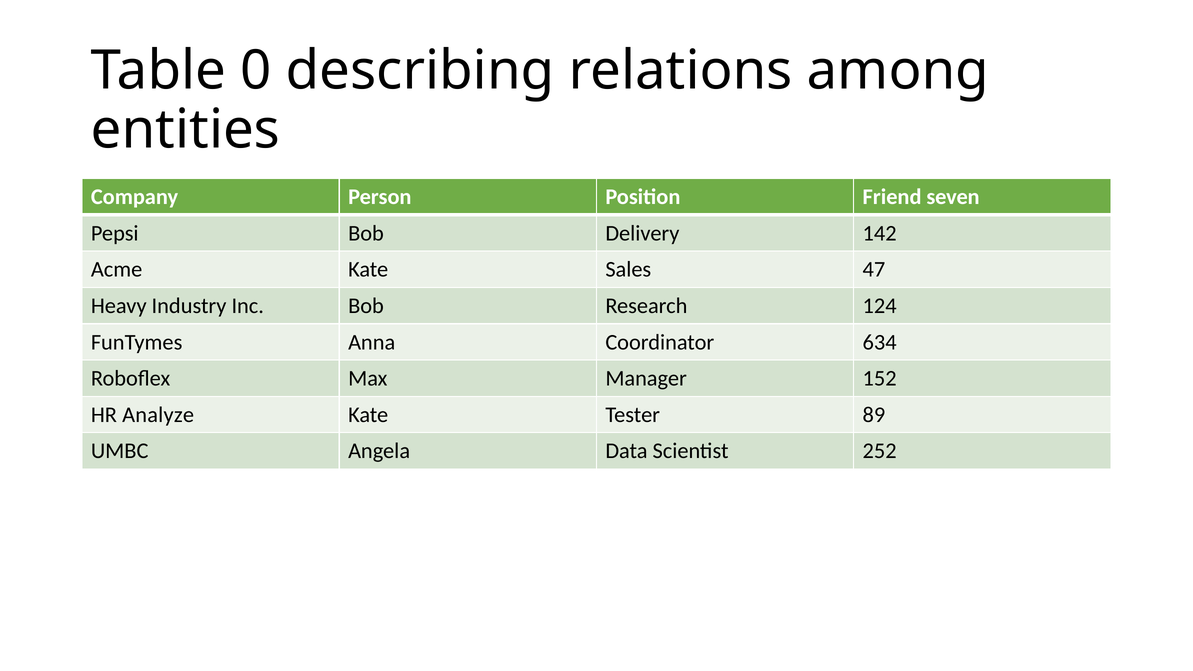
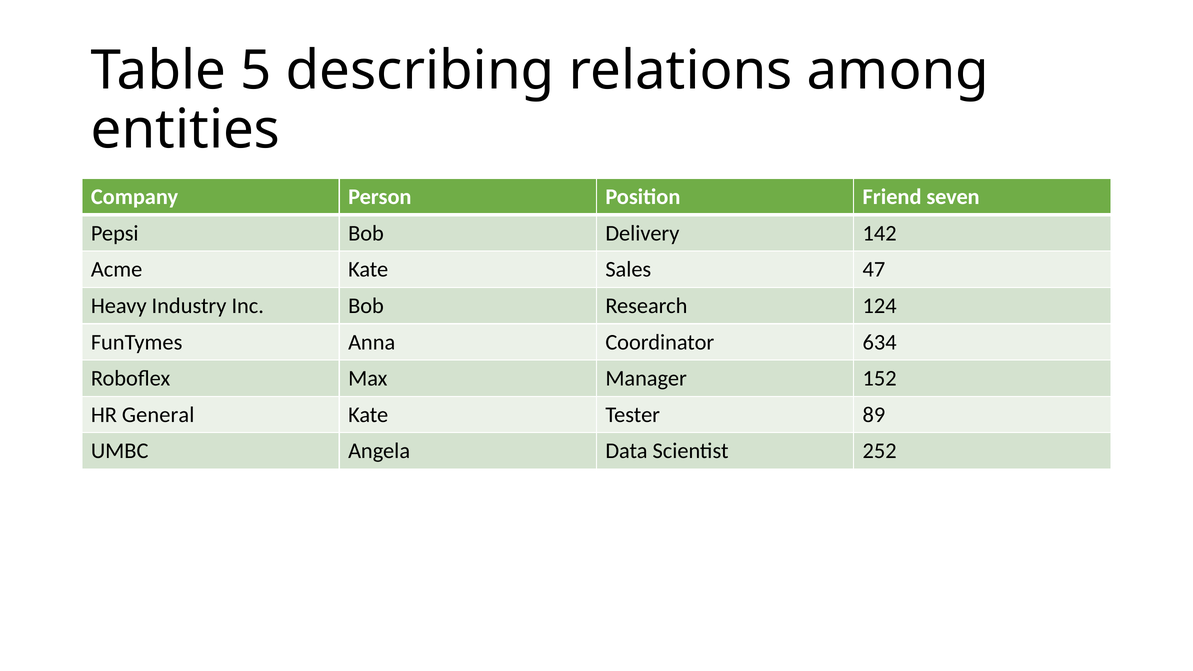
0: 0 -> 5
Analyze: Analyze -> General
